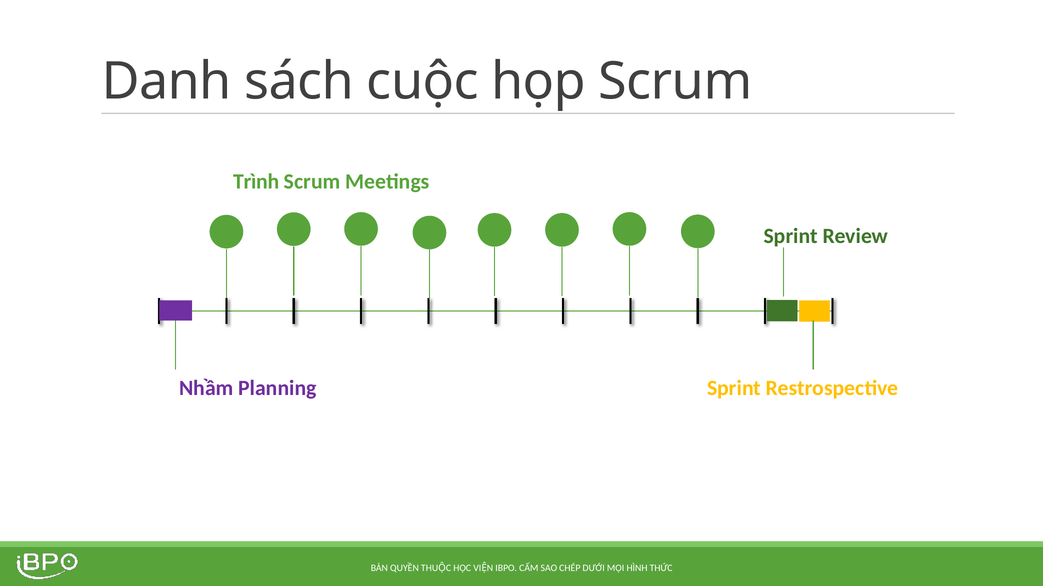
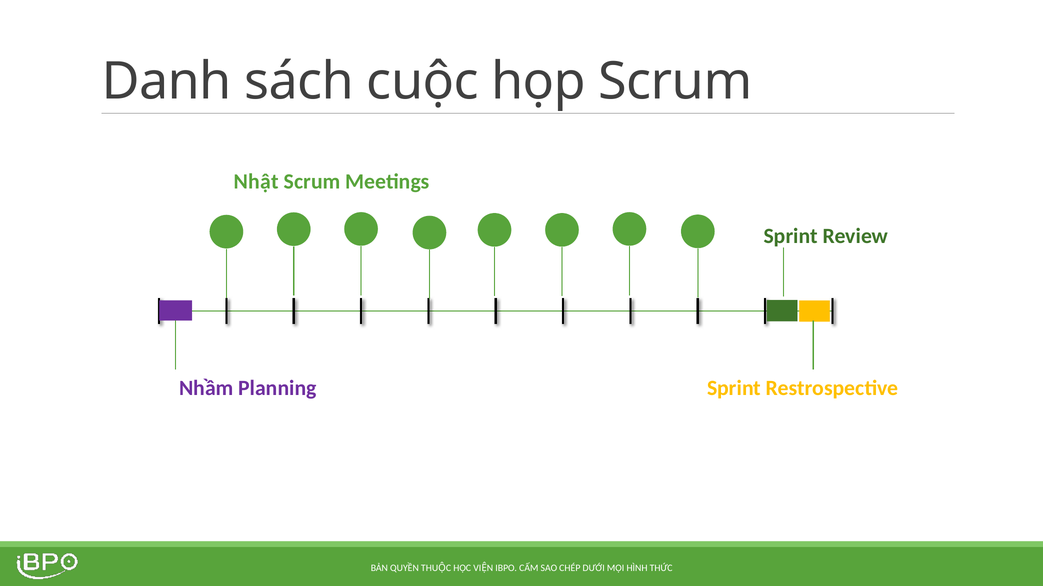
Trình: Trình -> Nhật
